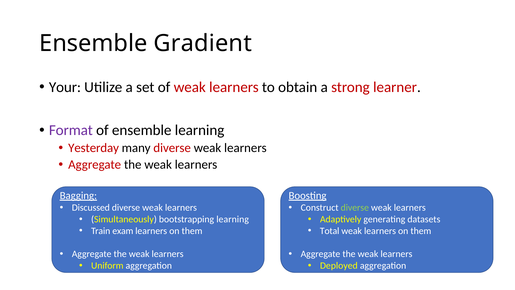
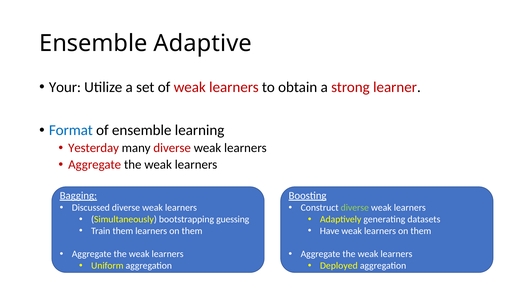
Gradient: Gradient -> Adaptive
Format colour: purple -> blue
bootstrapping learning: learning -> guessing
Train exam: exam -> them
Total: Total -> Have
